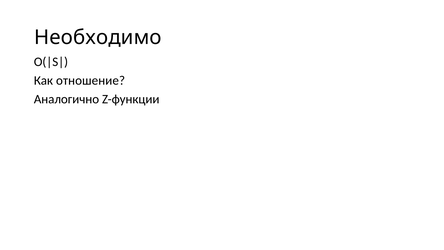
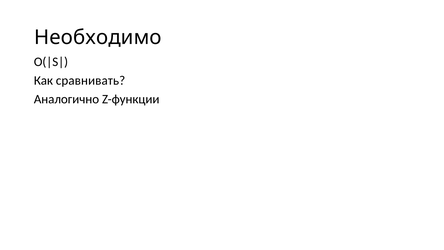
отношение: отношение -> сравнивать
